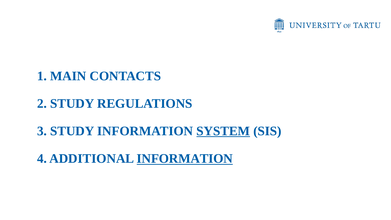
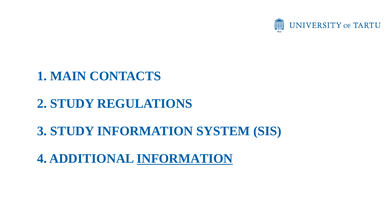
SYSTEM underline: present -> none
